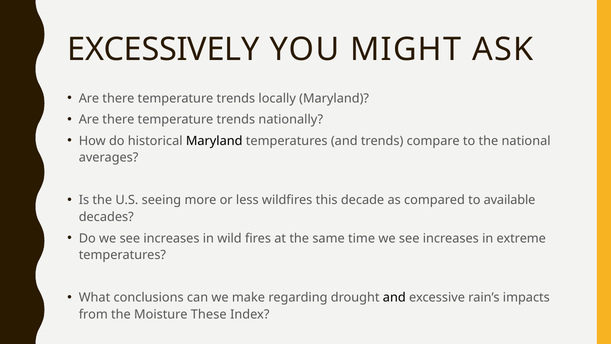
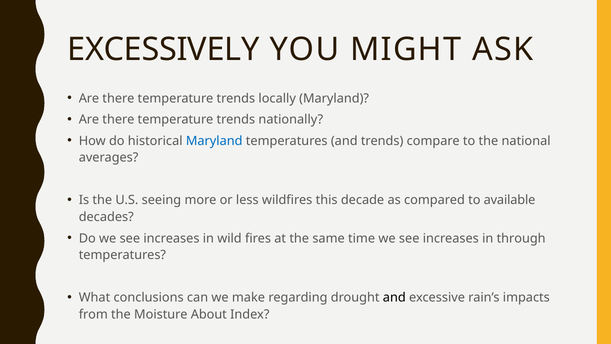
Maryland at (214, 141) colour: black -> blue
extreme: extreme -> through
Moisture These: These -> About
